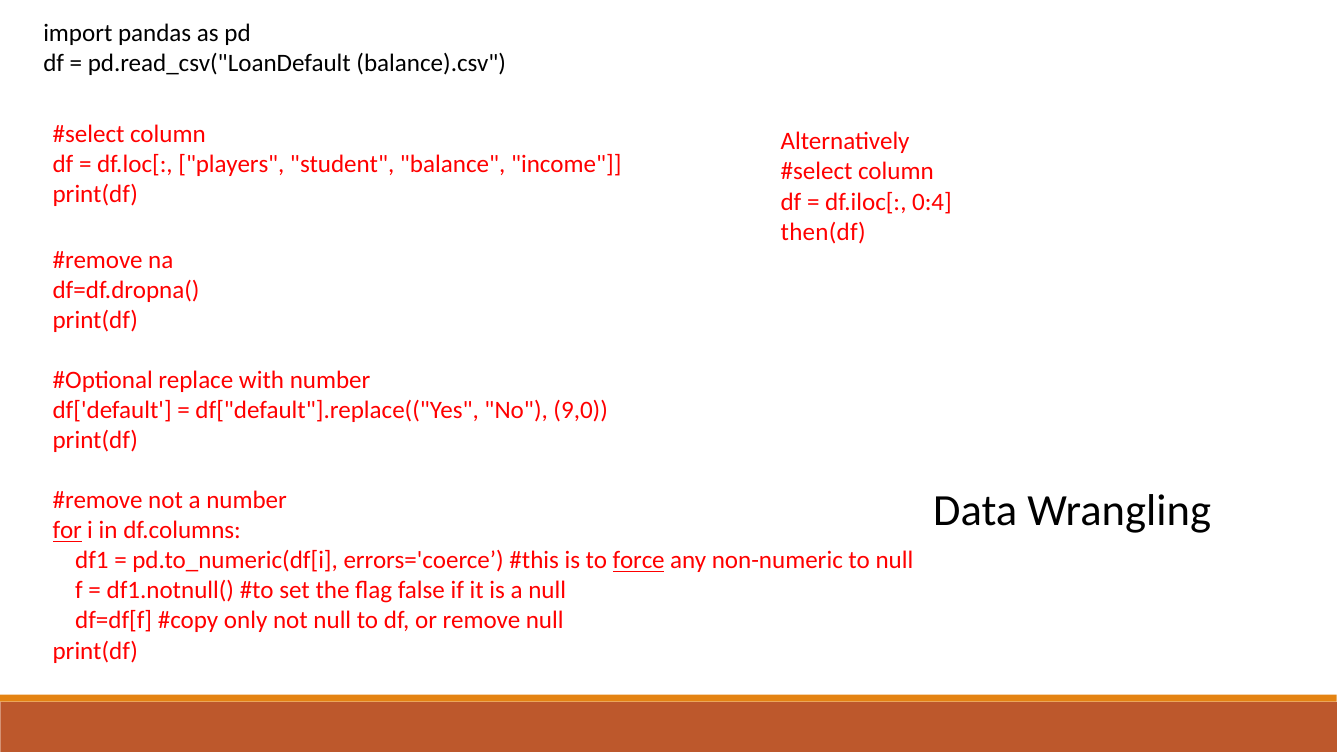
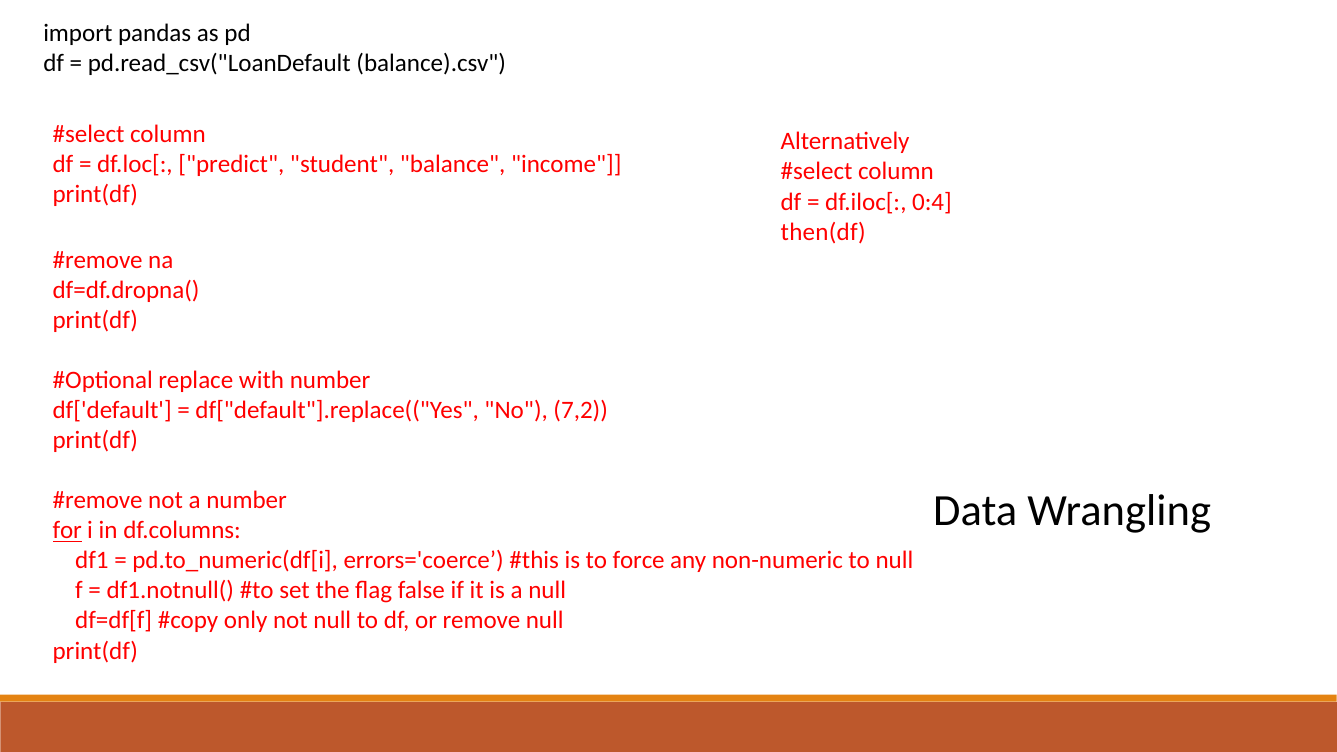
players: players -> predict
9,0: 9,0 -> 7,2
force underline: present -> none
